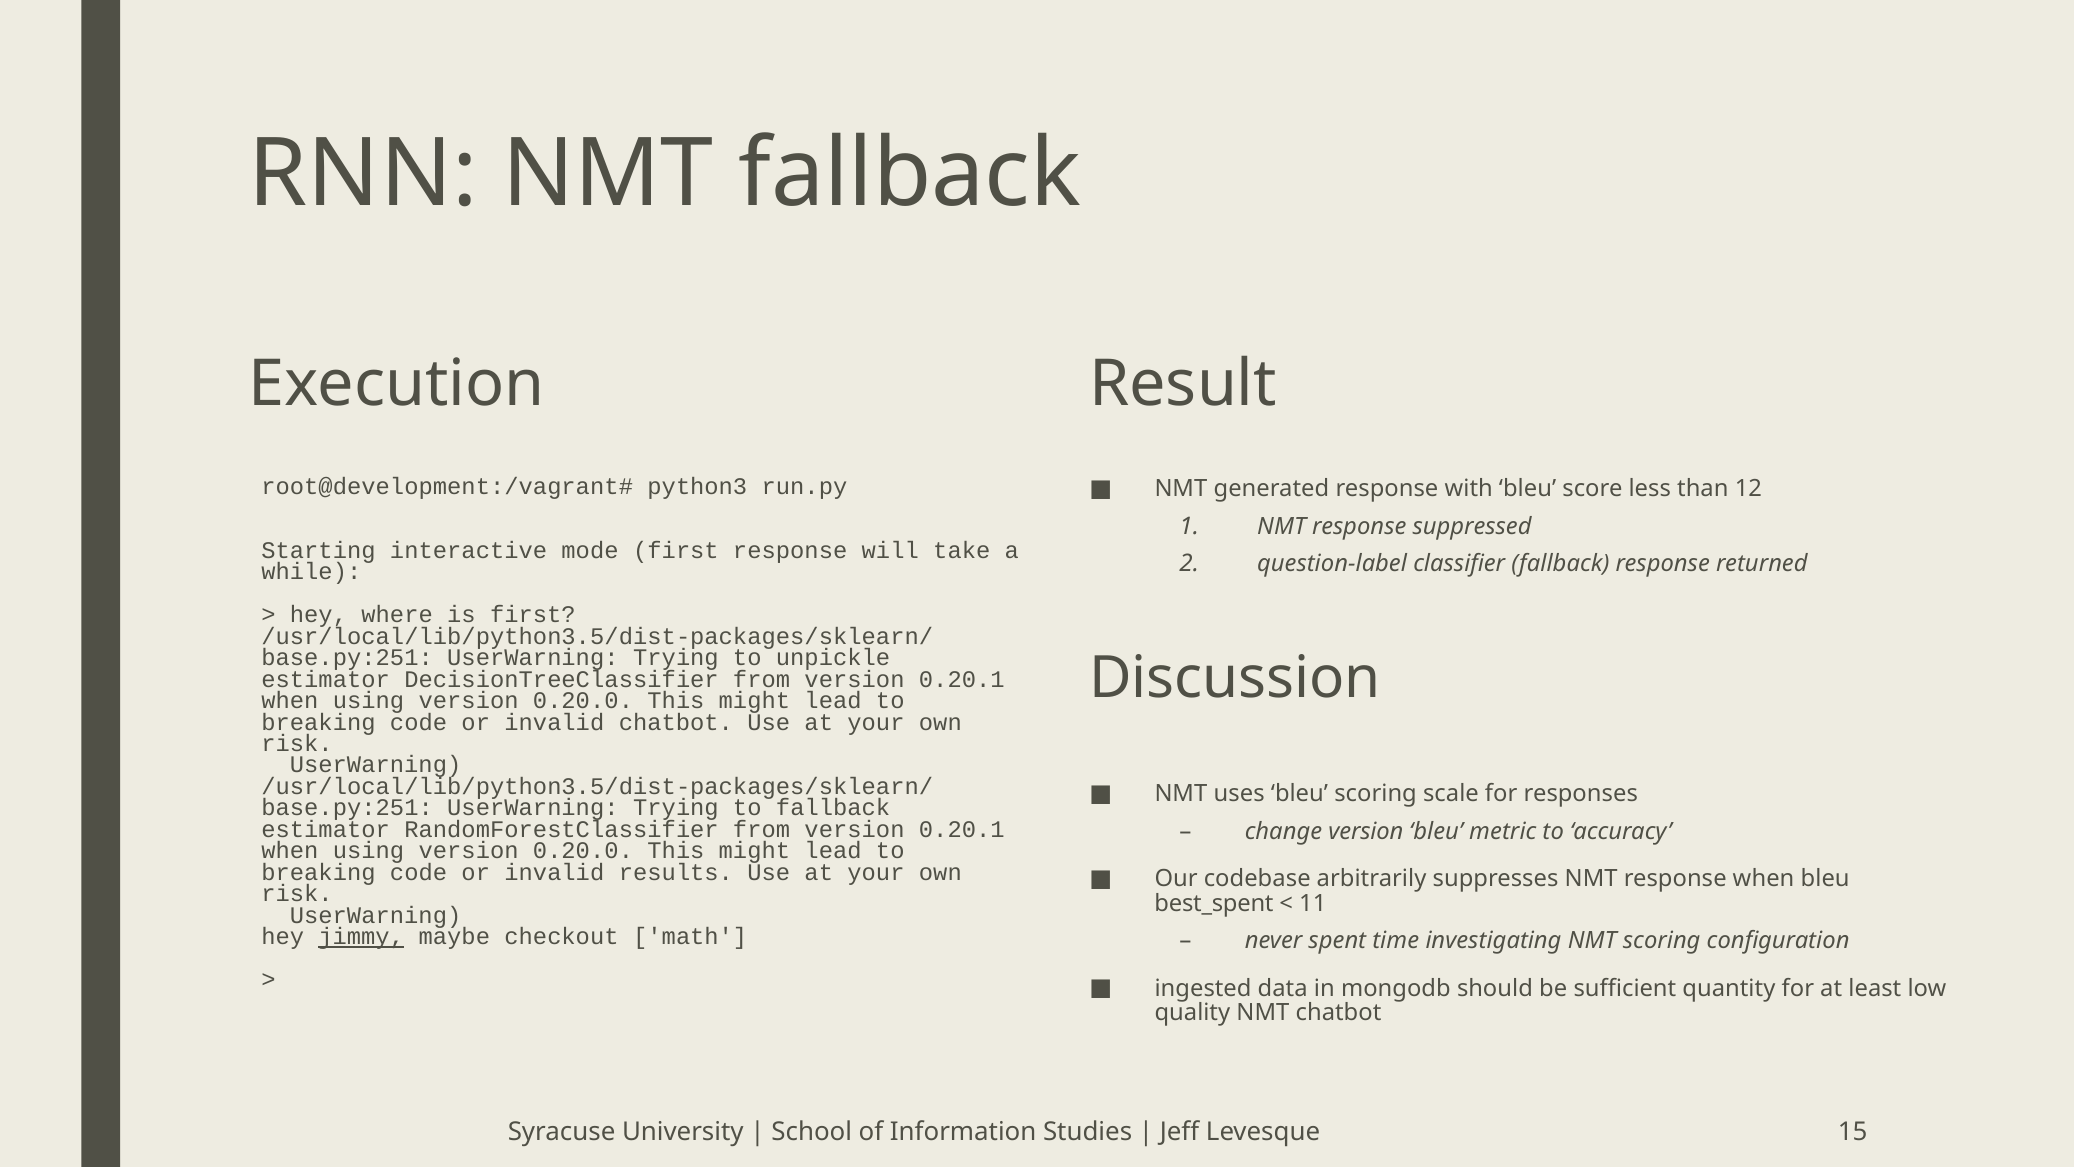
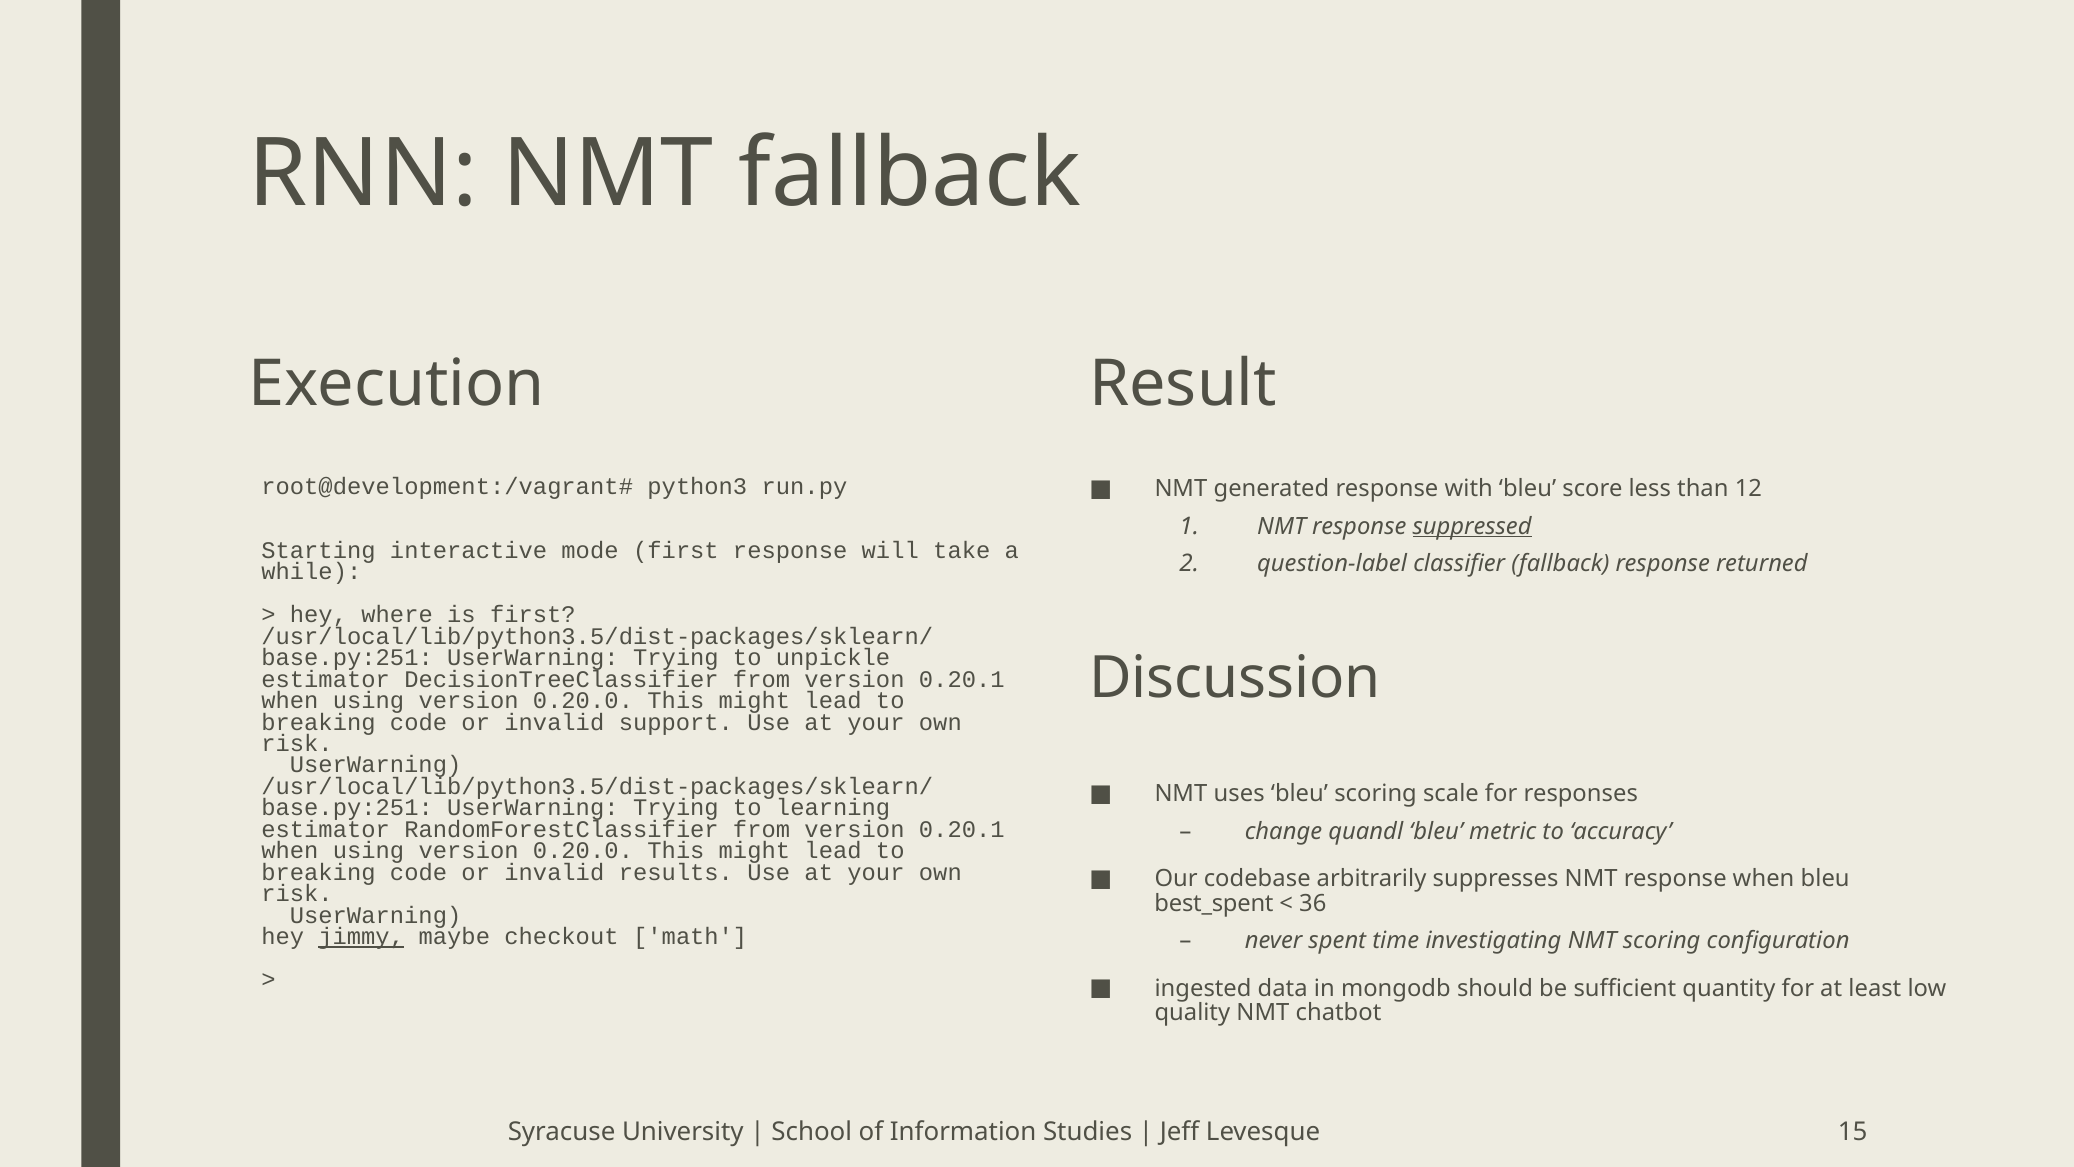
suppressed underline: none -> present
invalid chatbot: chatbot -> support
to fallback: fallback -> learning
change version: version -> quandl
11: 11 -> 36
